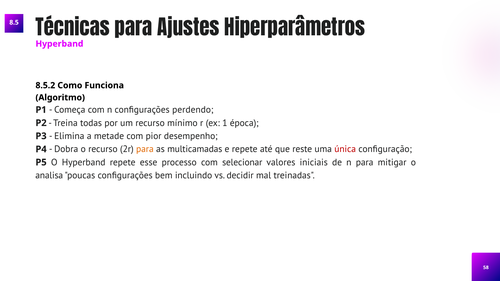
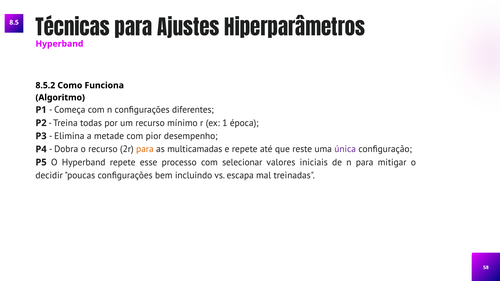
perdendo: perdendo -> diferentes
única colour: red -> purple
analisa: analisa -> decidir
decidir: decidir -> escapa
